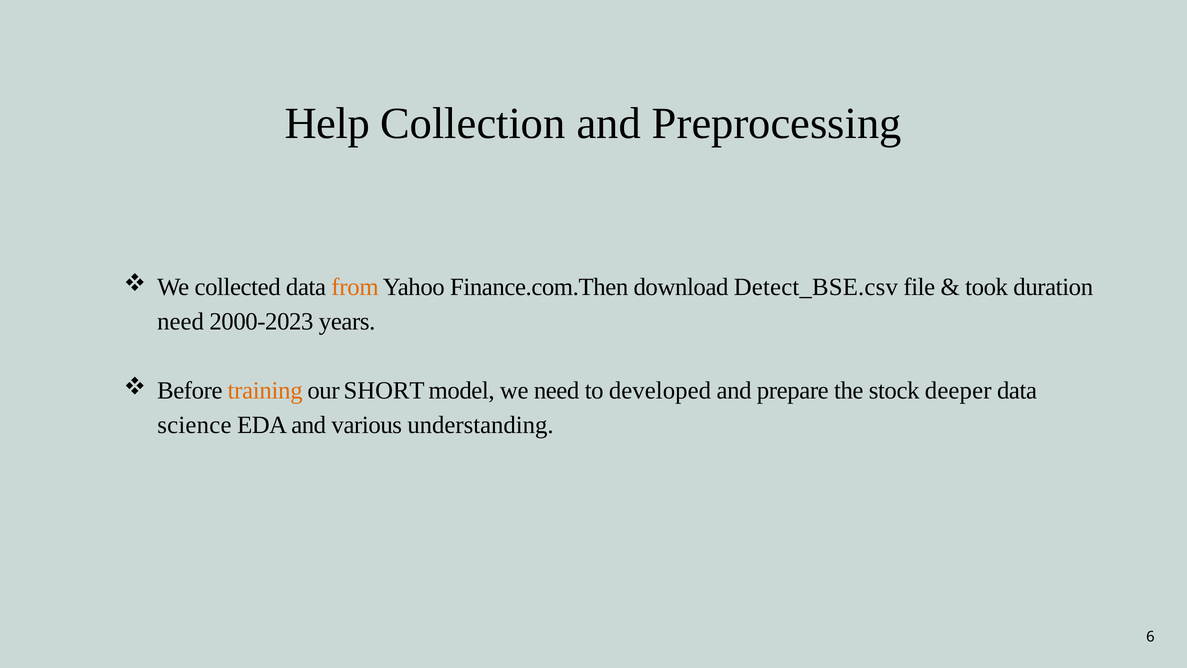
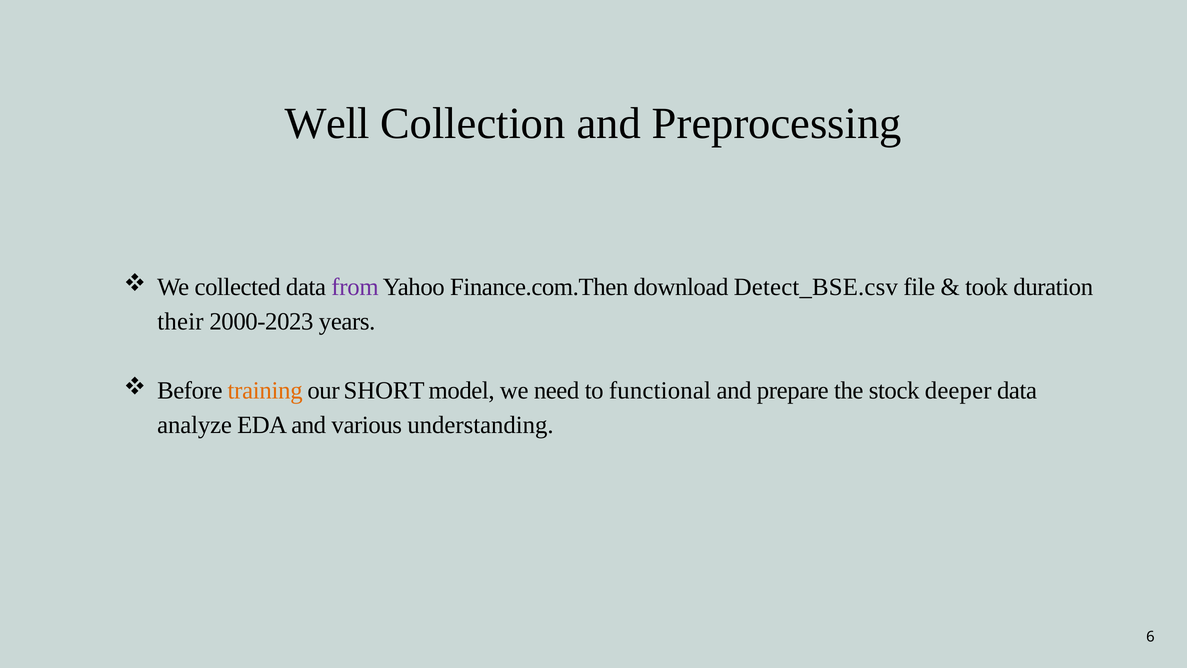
Help: Help -> Well
from colour: orange -> purple
need at (181, 321): need -> their
developed: developed -> functional
science: science -> analyze
